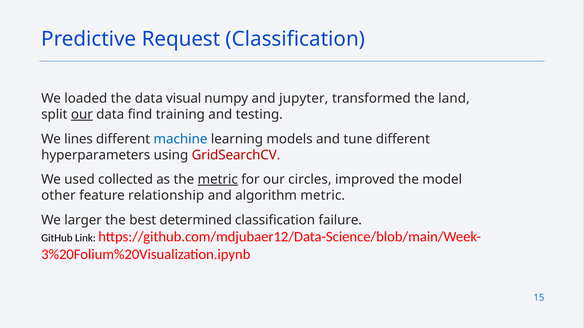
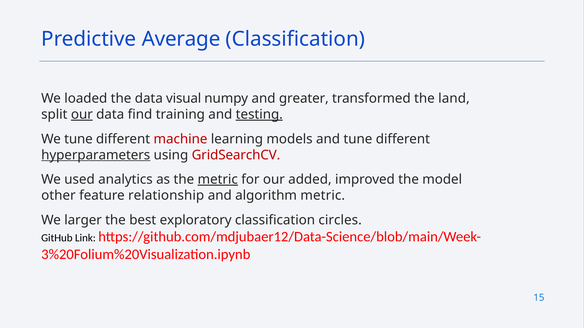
Request: Request -> Average
jupyter: jupyter -> greater
testing underline: none -> present
We lines: lines -> tune
machine colour: blue -> red
hyperparameters underline: none -> present
collected: collected -> analytics
circles: circles -> added
determined: determined -> exploratory
failure: failure -> circles
